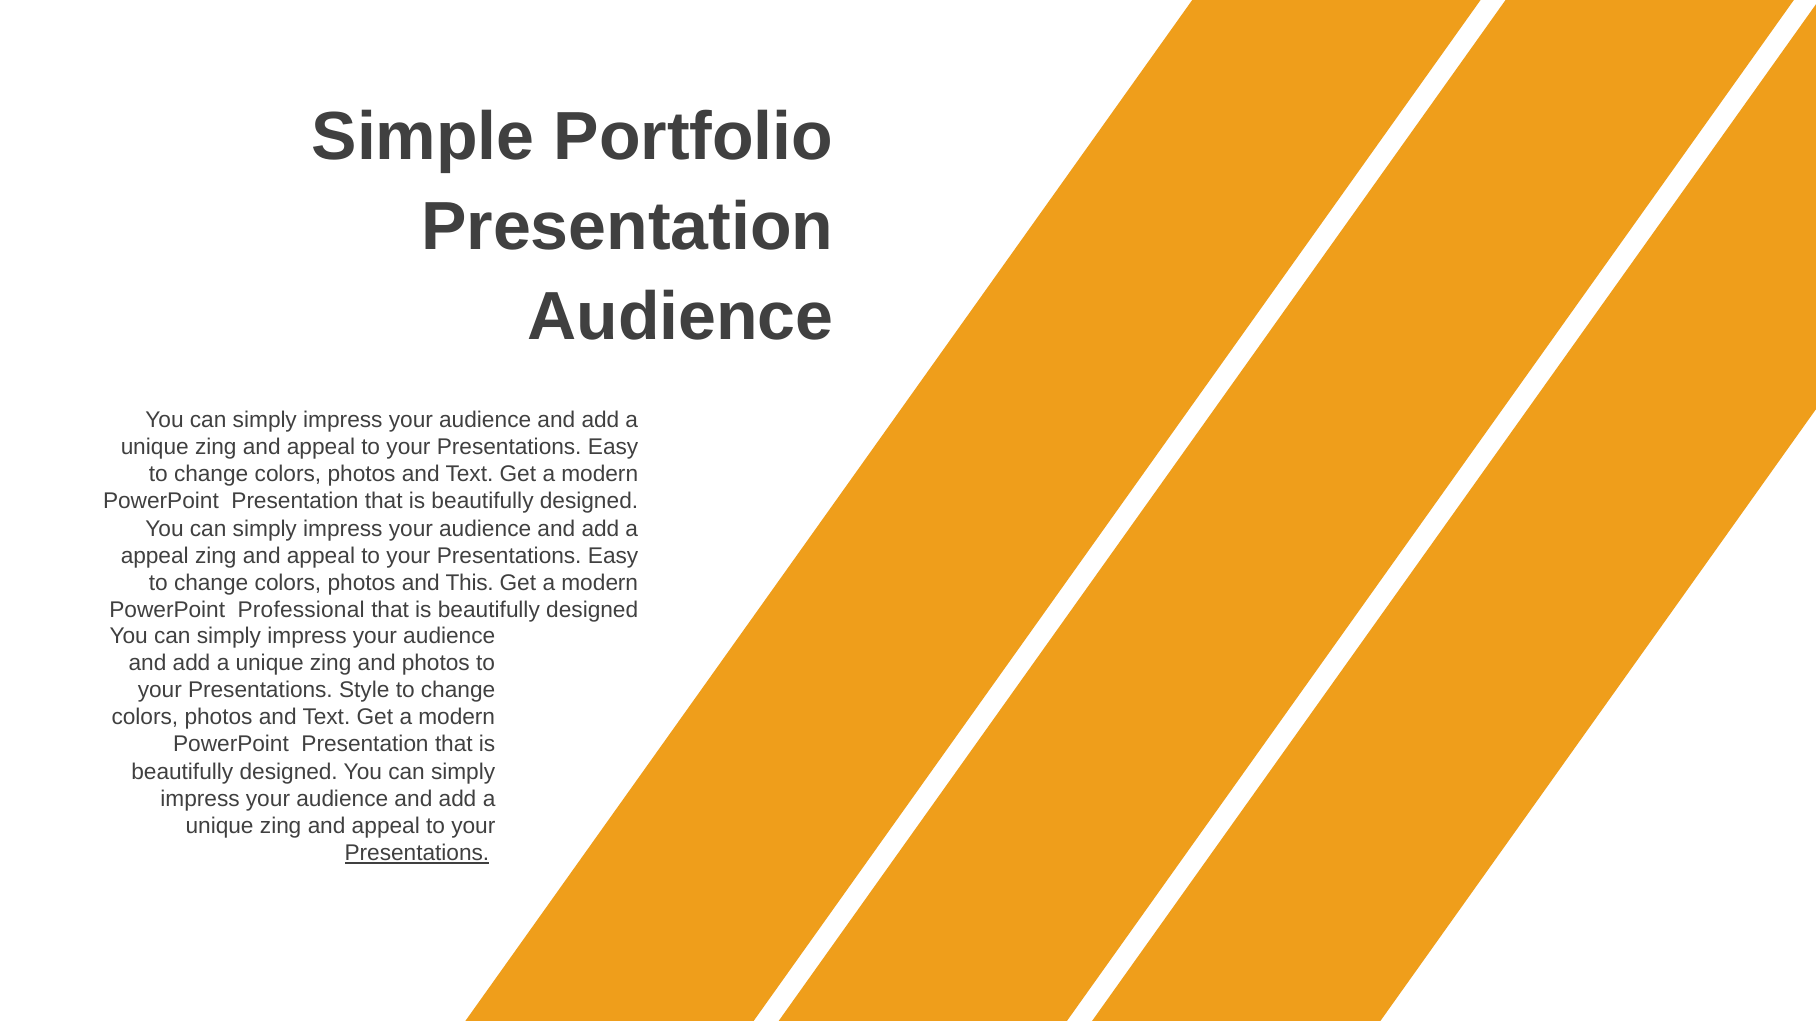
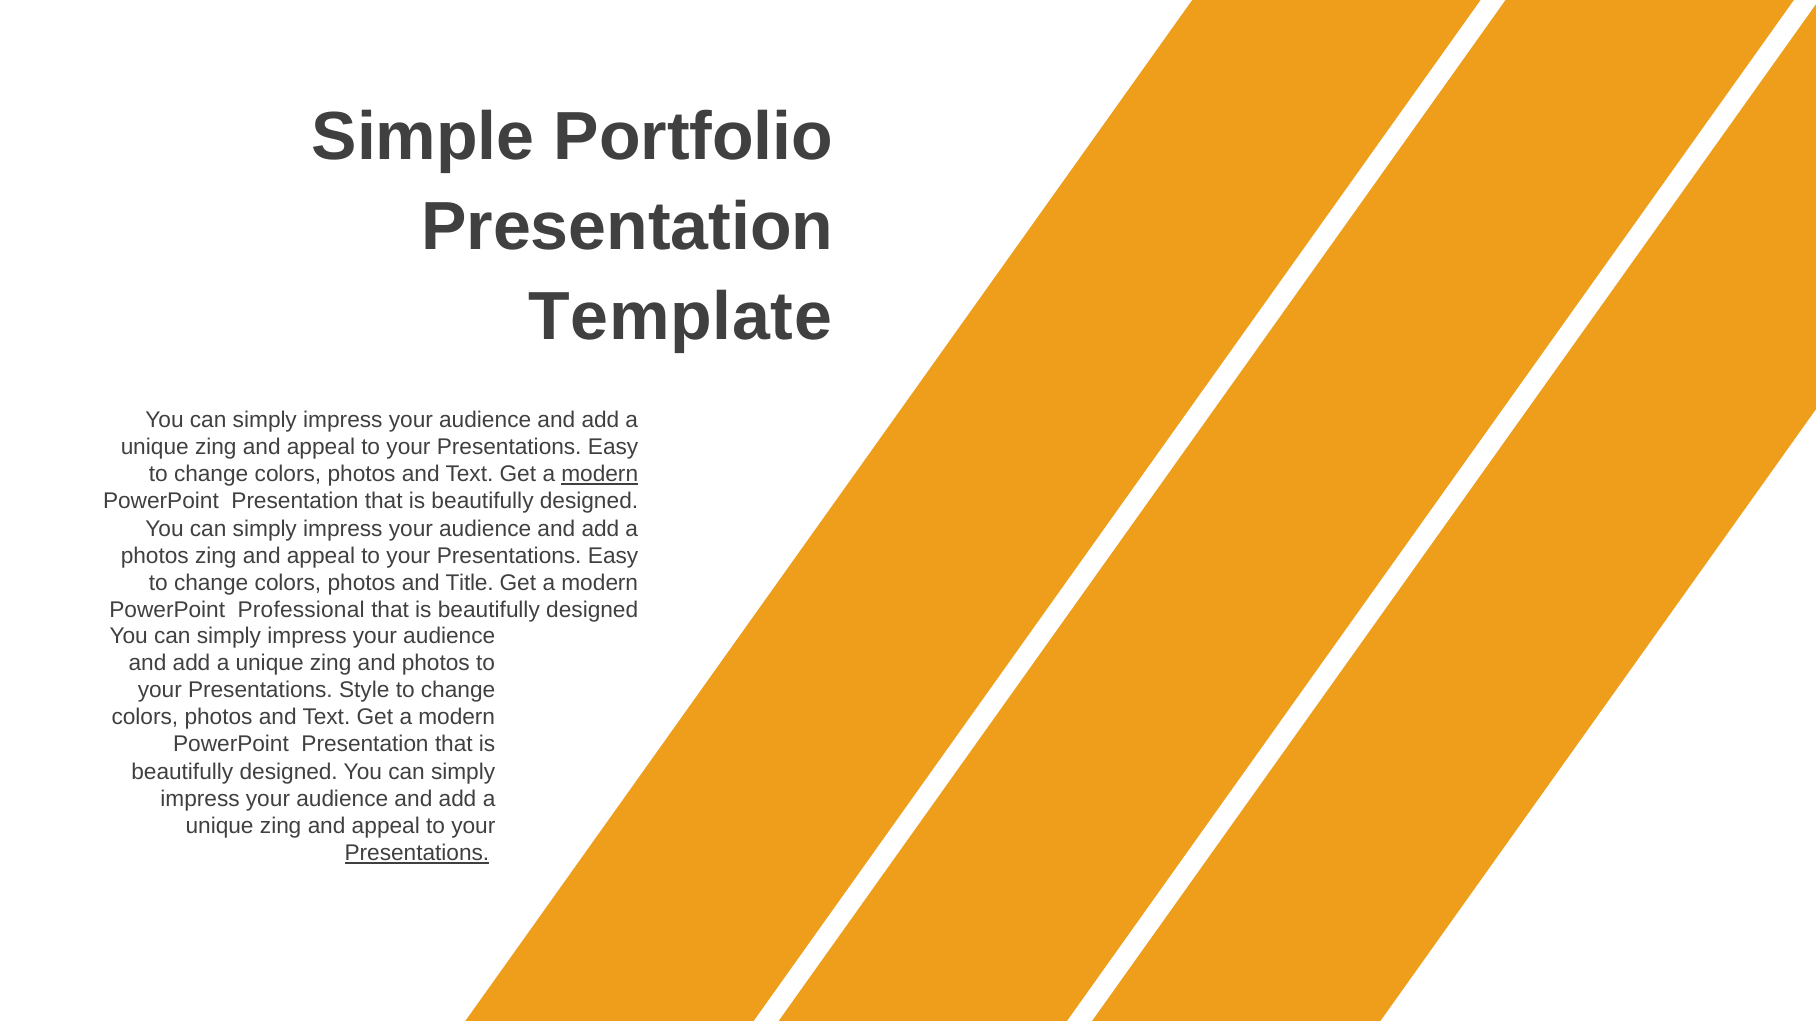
Audience at (681, 317): Audience -> Template
modern at (600, 474) underline: none -> present
appeal at (155, 556): appeal -> photos
This: This -> Title
